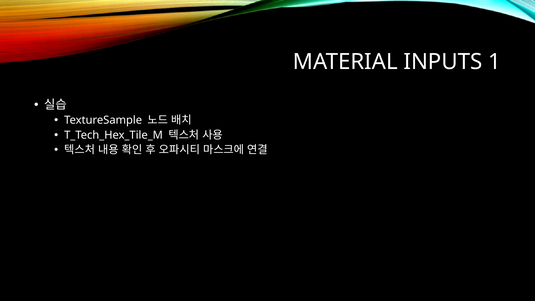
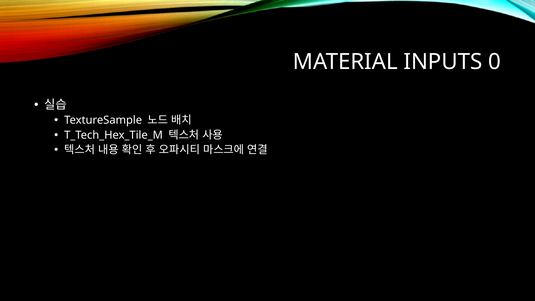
1: 1 -> 0
